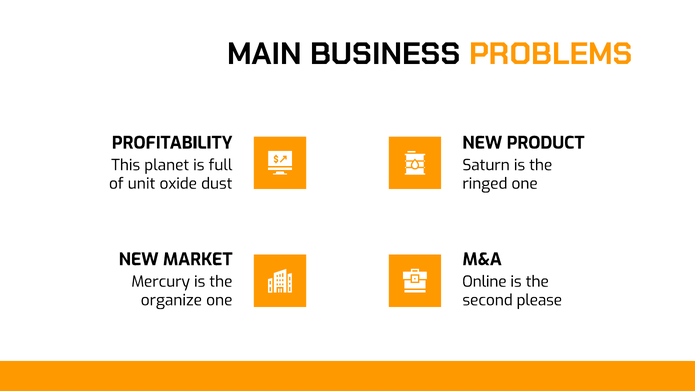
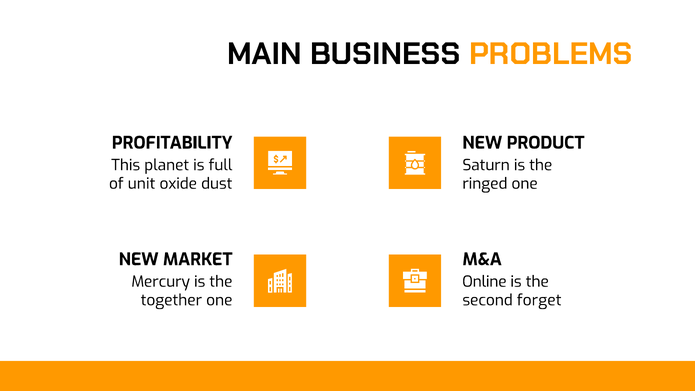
organize: organize -> together
please: please -> forget
